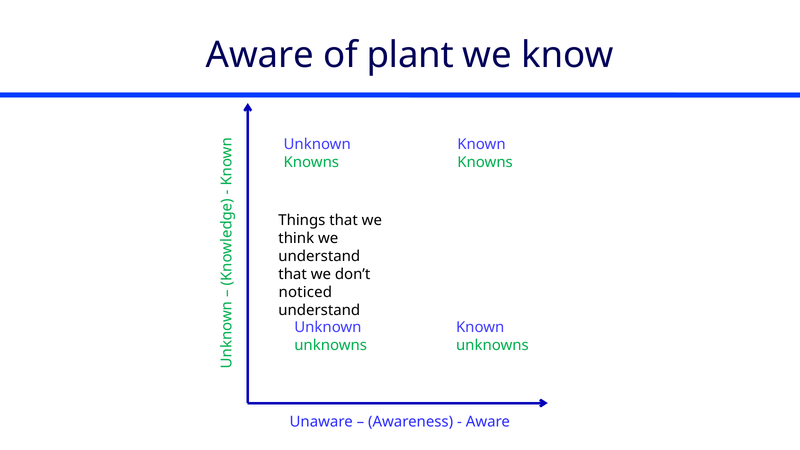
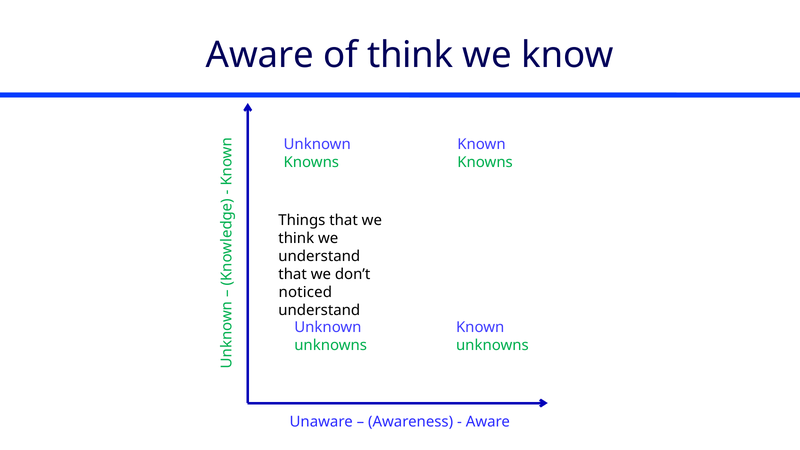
of plant: plant -> think
